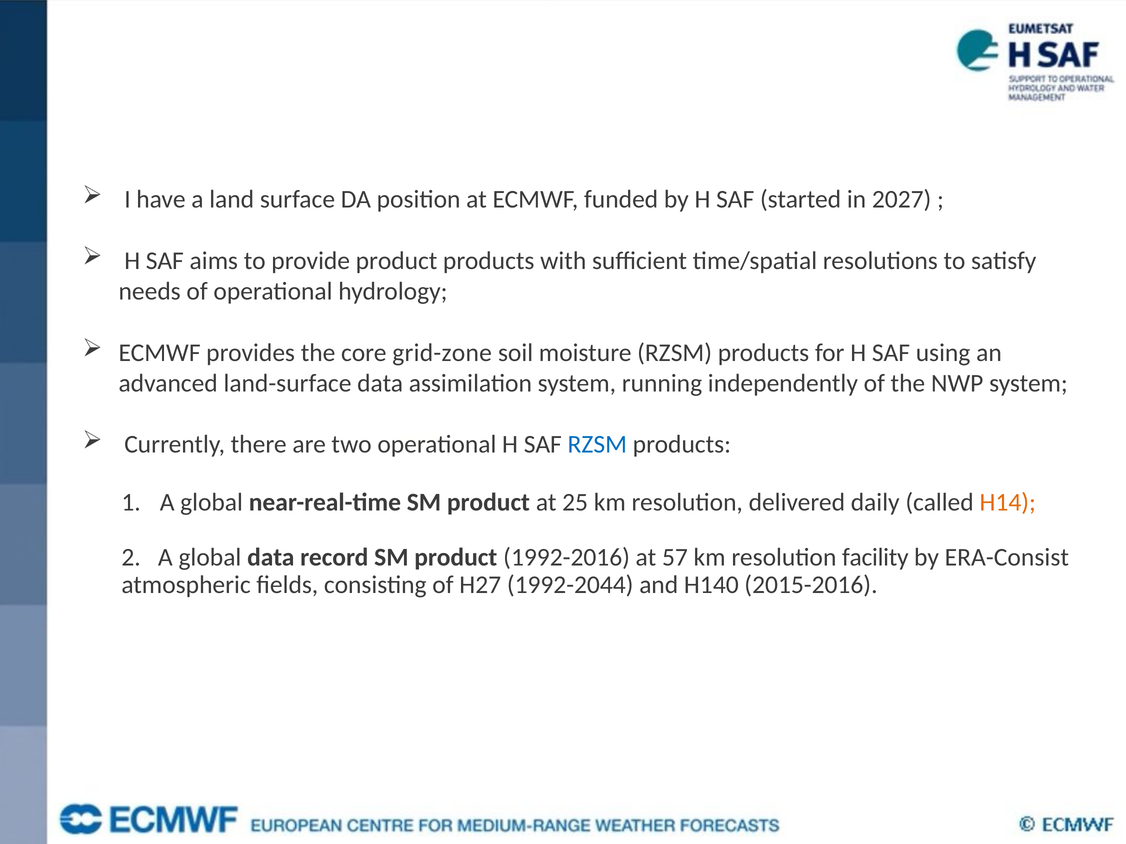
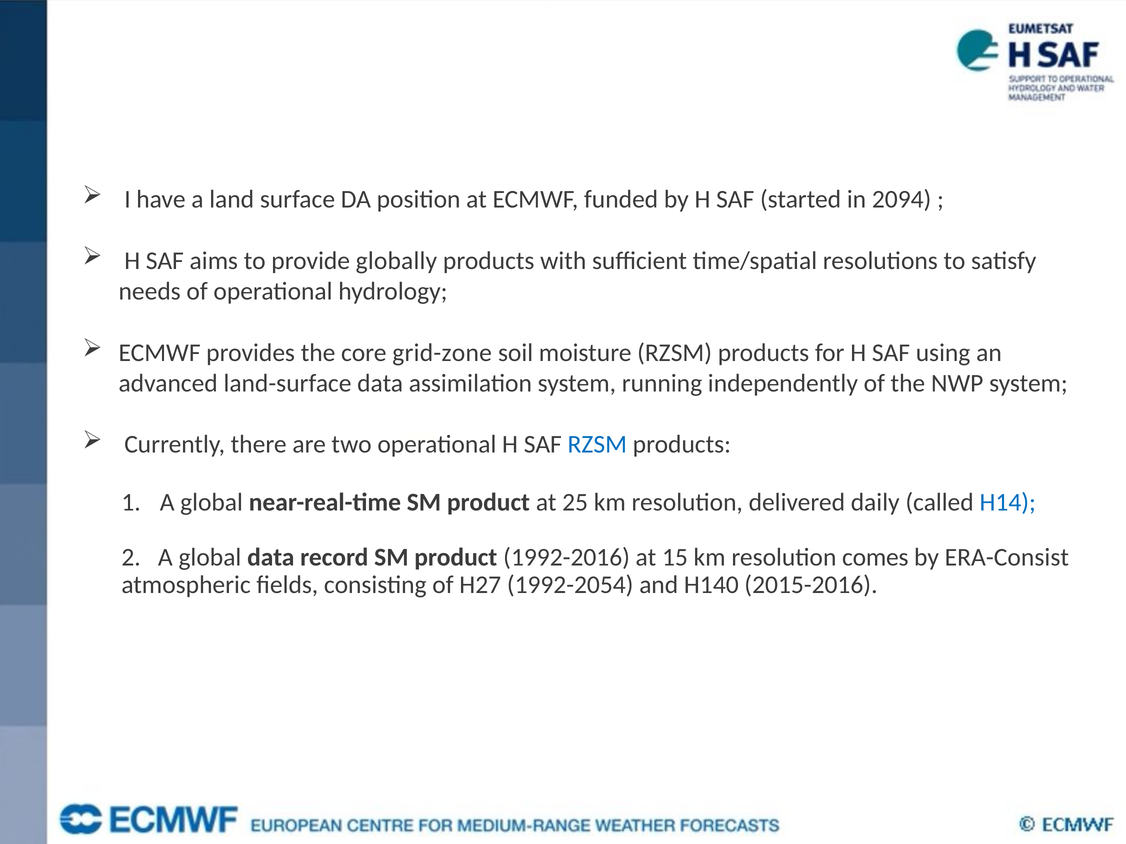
2027: 2027 -> 2094
provide product: product -> globally
H14 colour: orange -> blue
57: 57 -> 15
facility: facility -> comes
1992-2044: 1992-2044 -> 1992-2054
